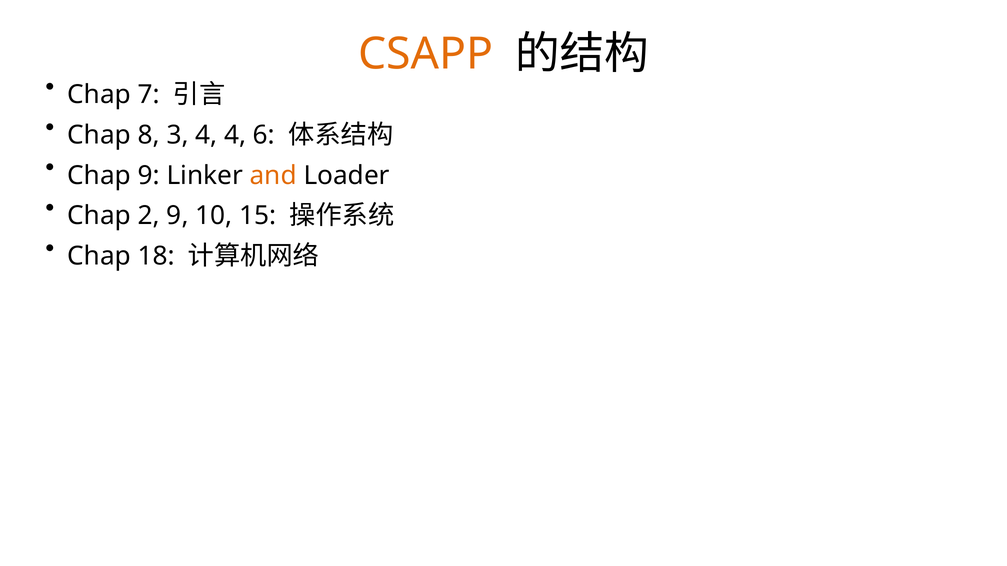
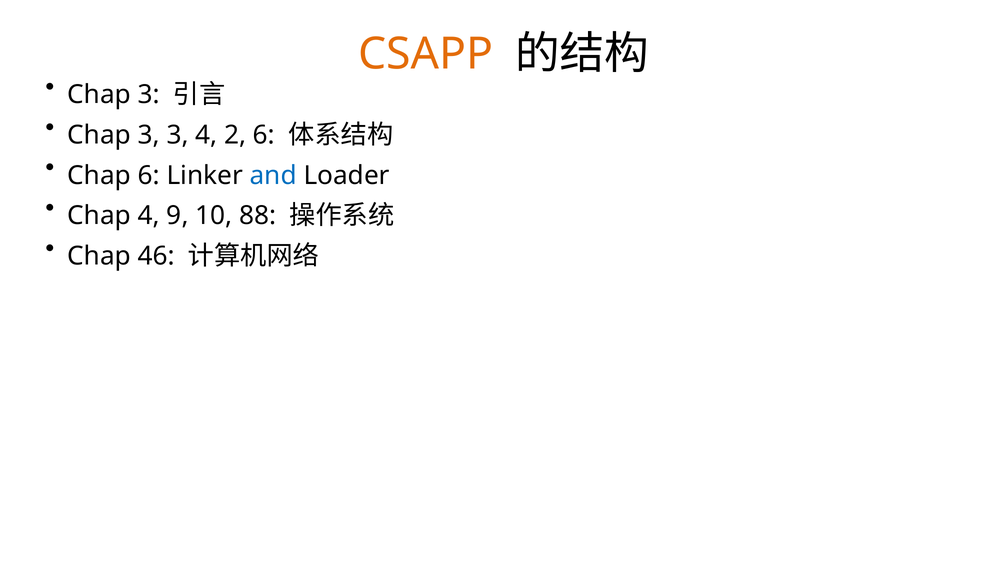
7 at (149, 95): 7 -> 3
8 at (149, 135): 8 -> 3
4 4: 4 -> 2
Chap 9: 9 -> 6
and colour: orange -> blue
Chap 2: 2 -> 4
15: 15 -> 88
18: 18 -> 46
